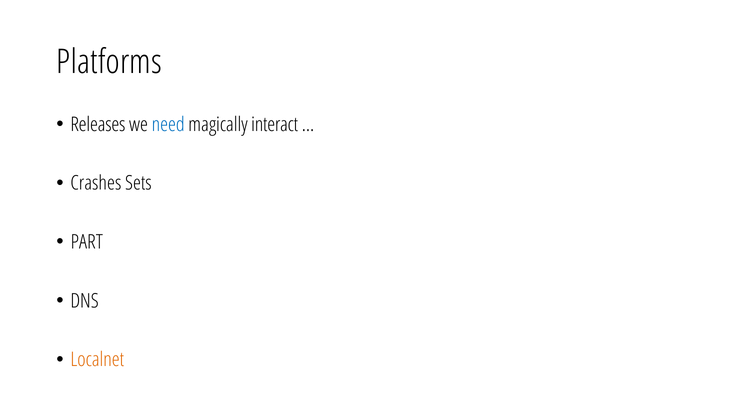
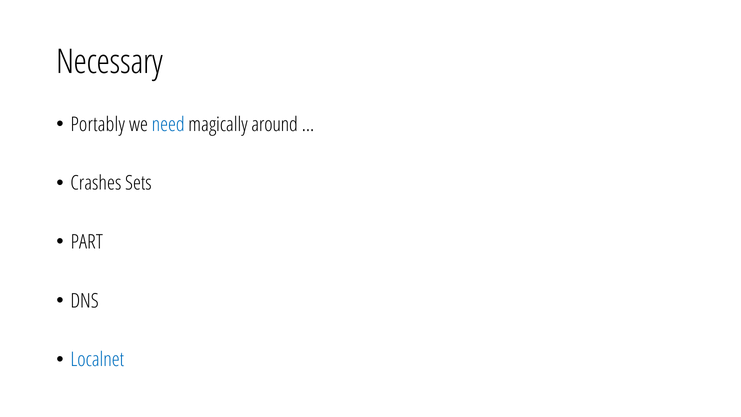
Platforms: Platforms -> Necessary
Releases: Releases -> Portably
interact: interact -> around
Localnet colour: orange -> blue
